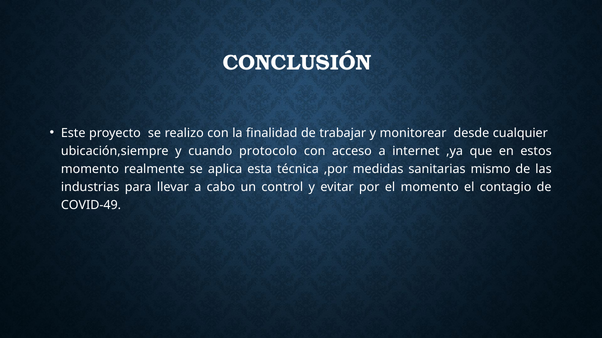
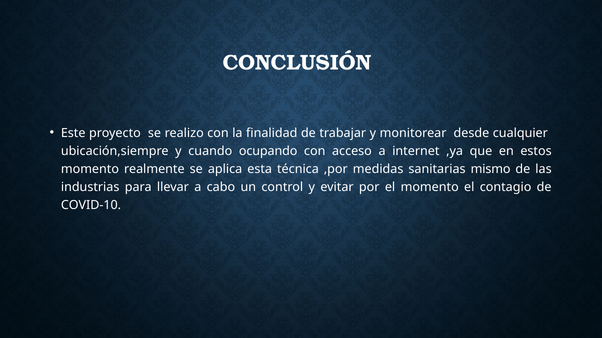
protocolo: protocolo -> ocupando
COVID-49: COVID-49 -> COVID-10
